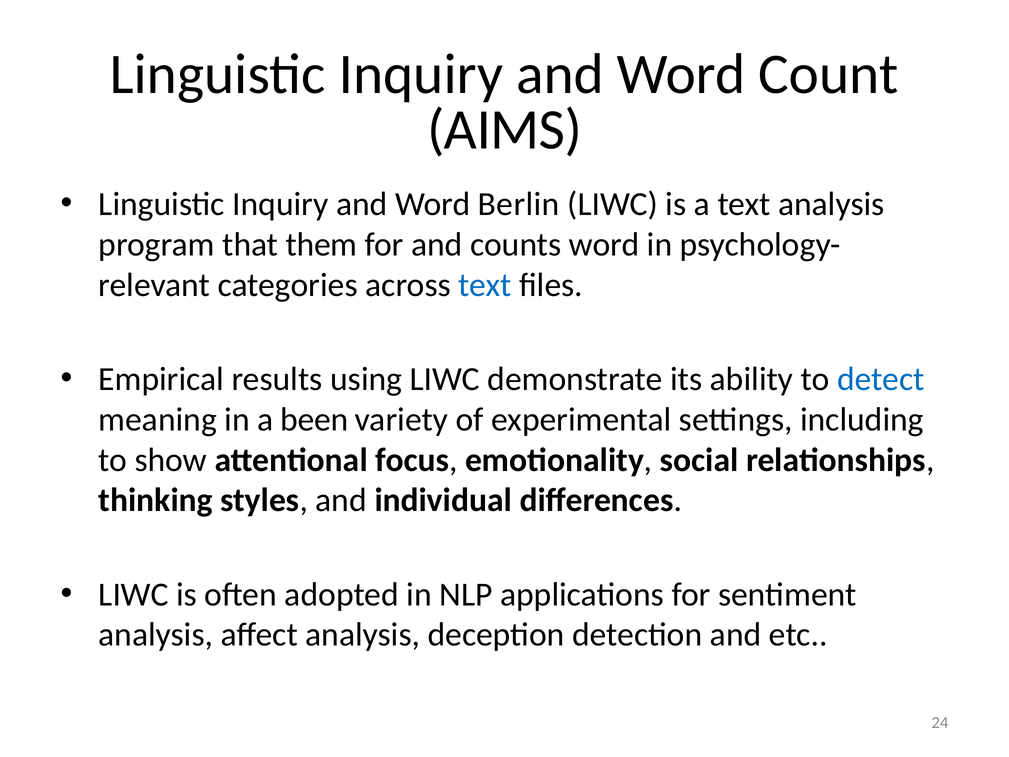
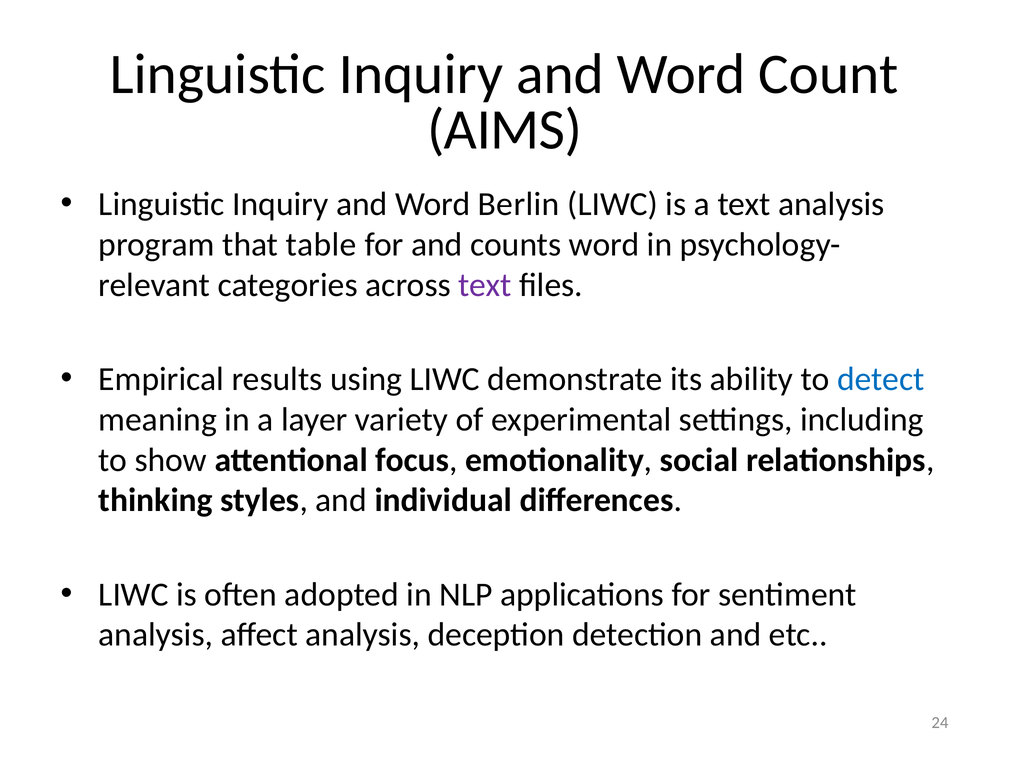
them: them -> table
text at (485, 285) colour: blue -> purple
been: been -> layer
